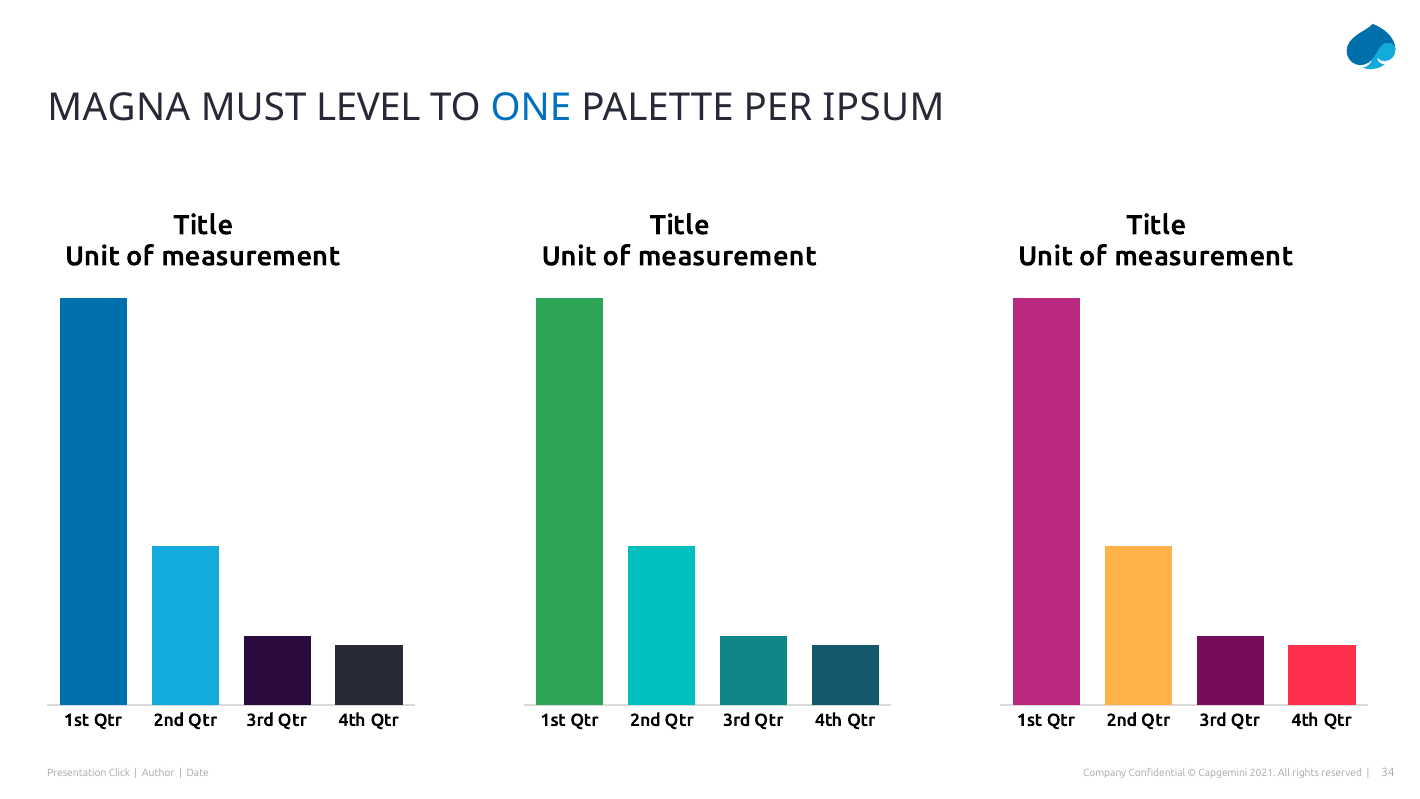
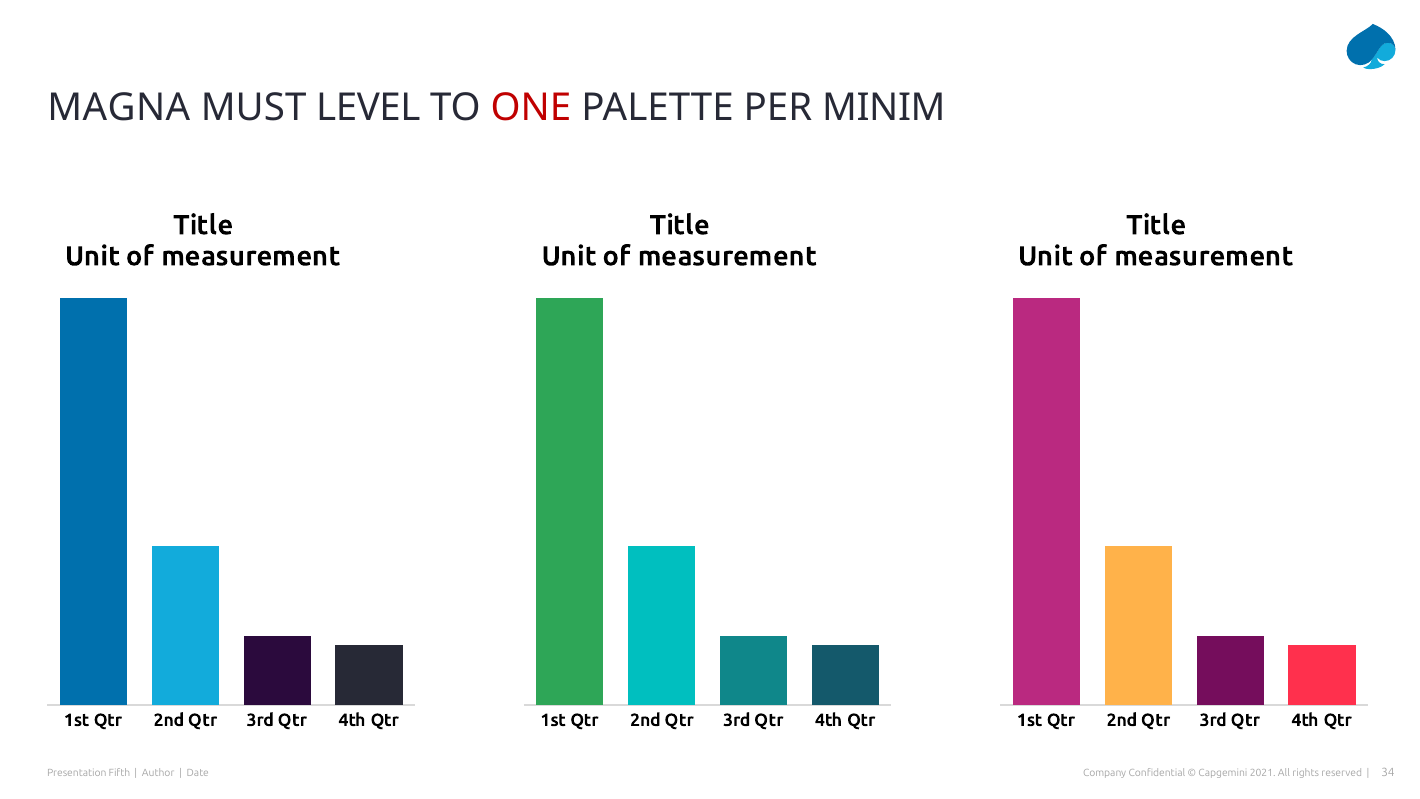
ONE colour: blue -> red
IPSUM: IPSUM -> MINIM
Click: Click -> Fifth
